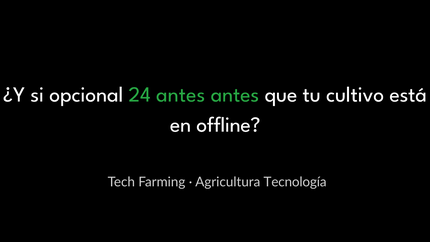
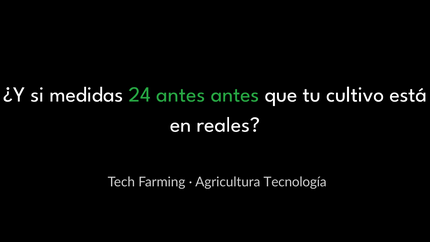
opcional: opcional -> medidas
offline: offline -> reales
